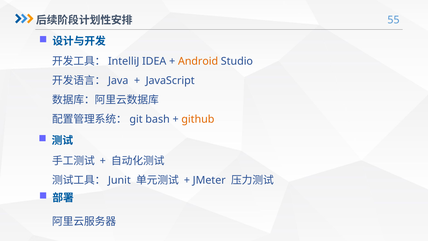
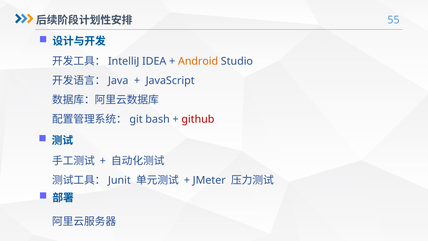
github colour: orange -> red
